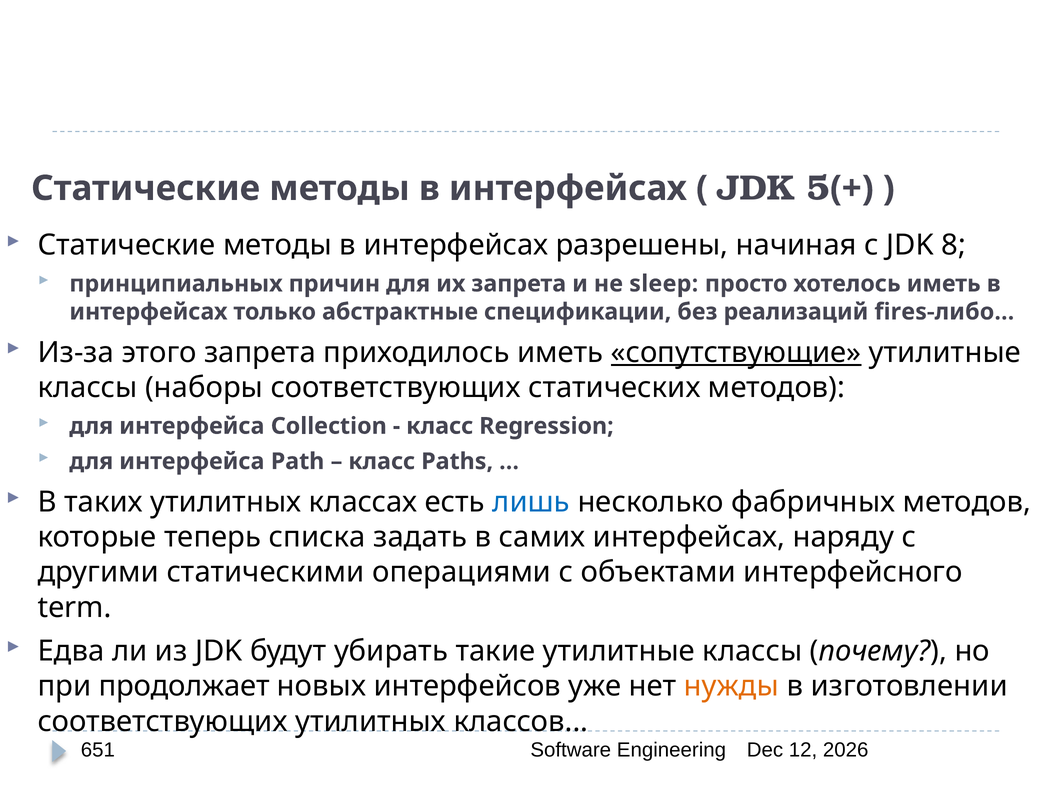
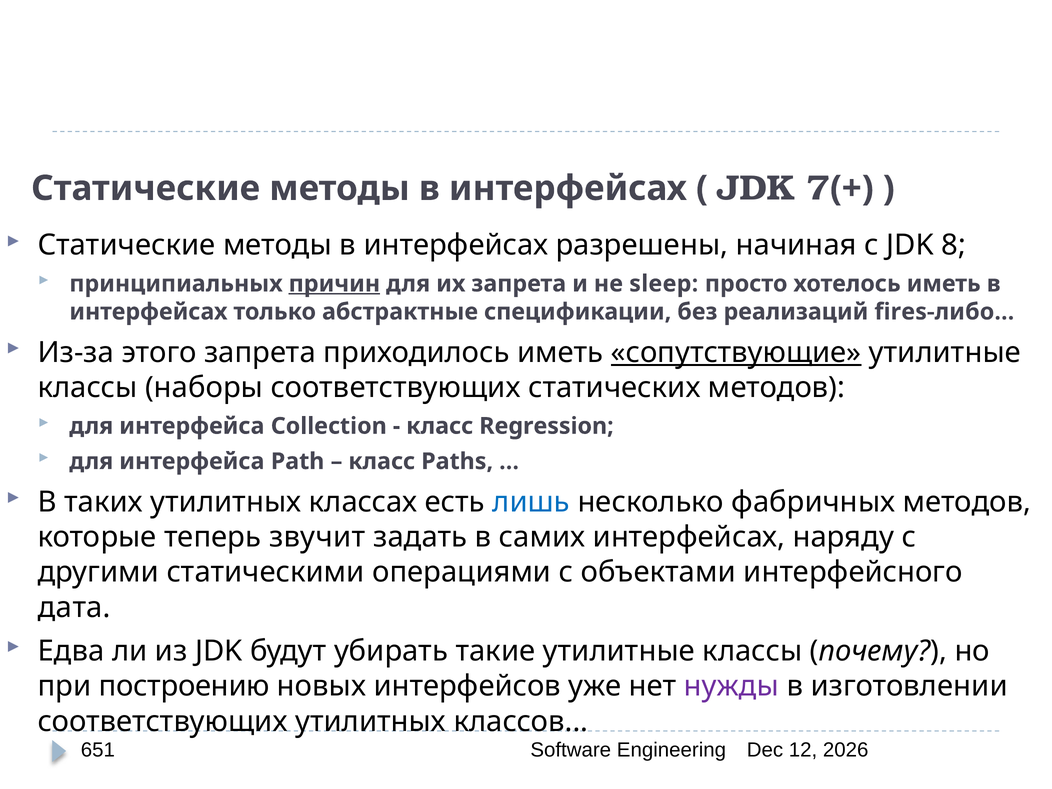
5: 5 -> 7
причин underline: none -> present
списка: списка -> звучит
term: term -> дата
продолжает: продолжает -> построению
нужды colour: orange -> purple
